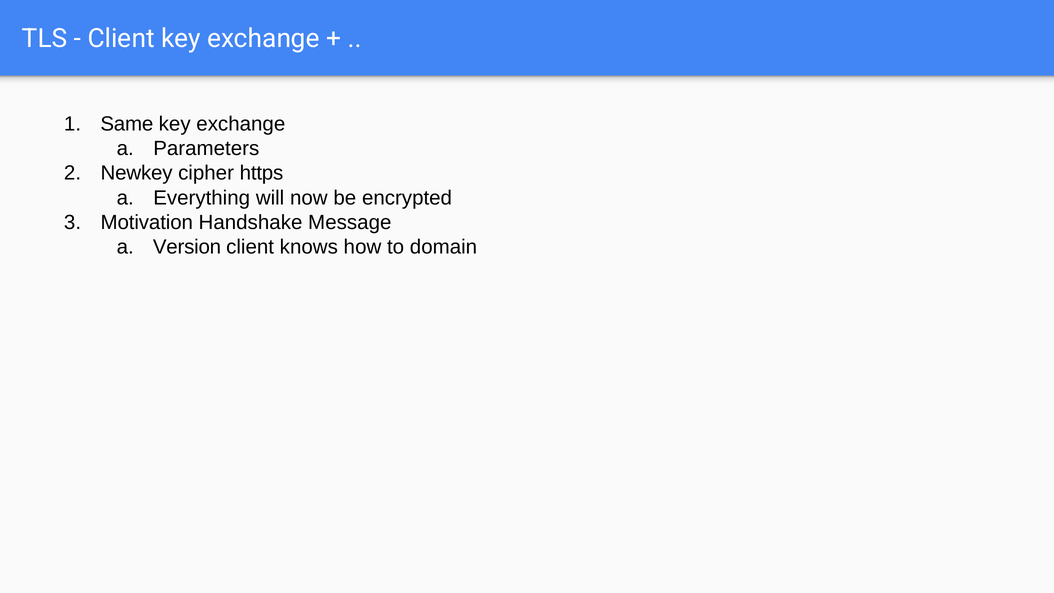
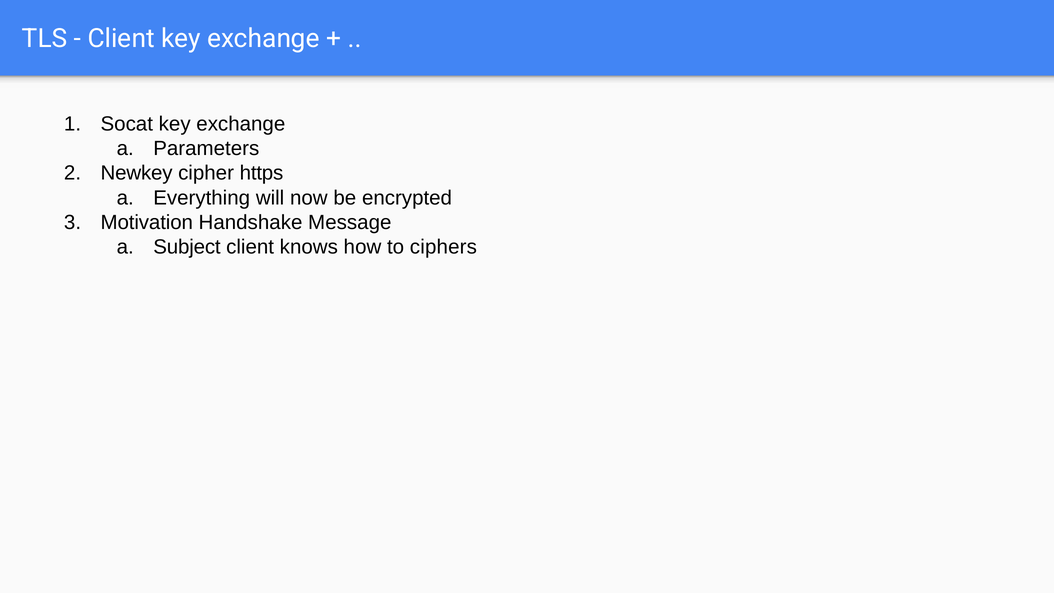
Same: Same -> Socat
Version: Version -> Subject
domain: domain -> ciphers
